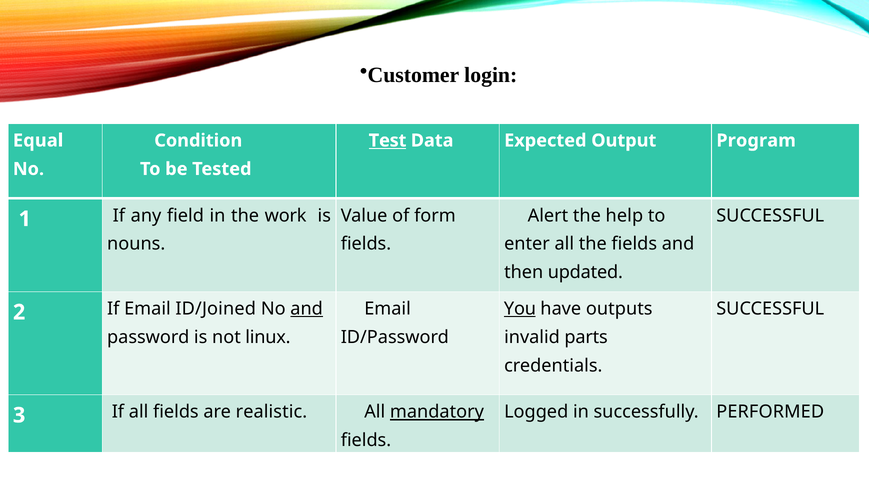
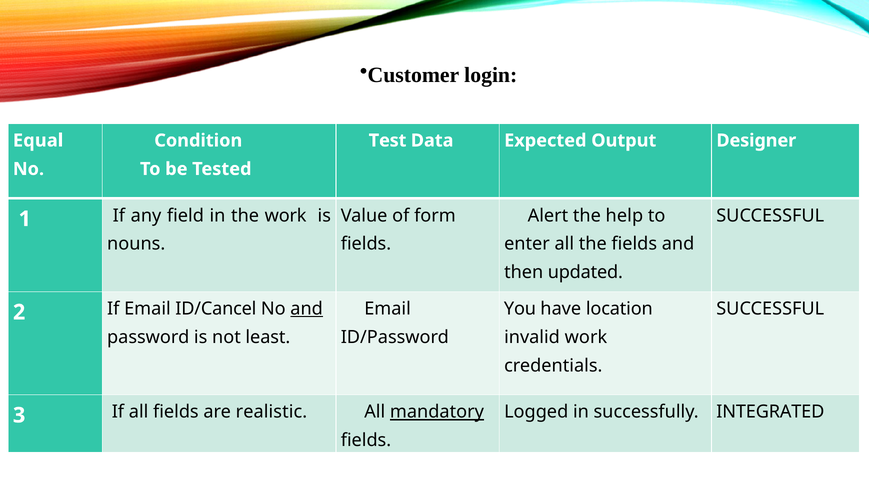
Test underline: present -> none
Program: Program -> Designer
You underline: present -> none
outputs: outputs -> location
ID/Joined: ID/Joined -> ID/Cancel
linux: linux -> least
invalid parts: parts -> work
PERFORMED: PERFORMED -> INTEGRATED
